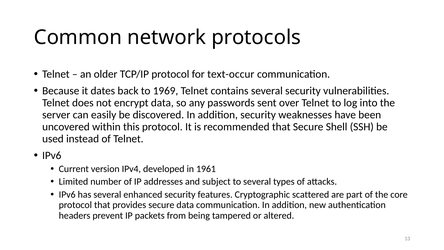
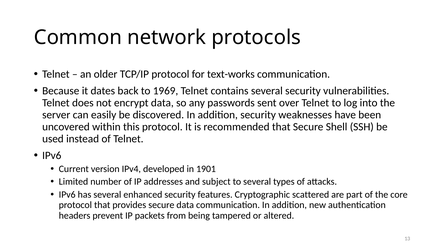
text-occur: text-occur -> text-works
1961: 1961 -> 1901
